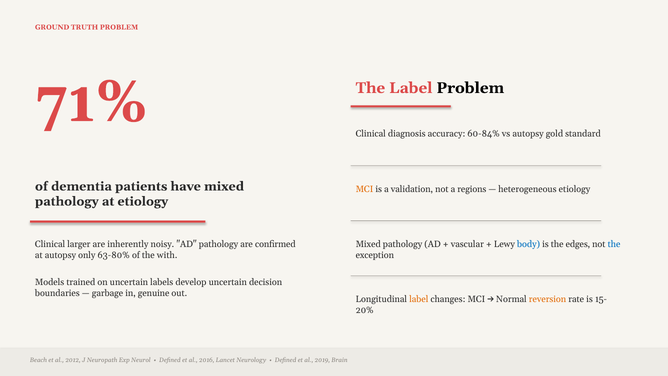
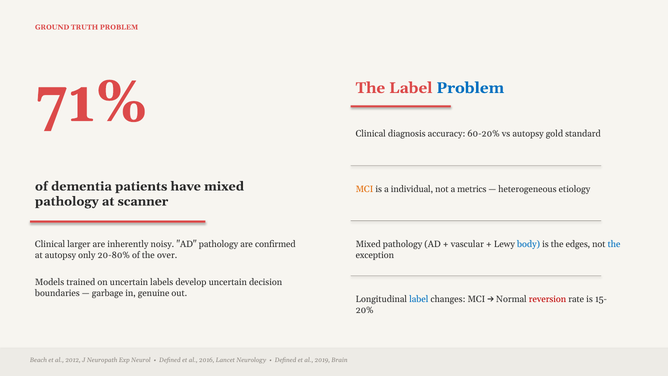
Problem at (470, 88) colour: black -> blue
60-84%: 60-84% -> 60-20%
validation: validation -> individual
regions: regions -> metrics
at etiology: etiology -> scanner
63-80%: 63-80% -> 20-80%
with: with -> over
label at (419, 299) colour: orange -> blue
reversion colour: orange -> red
